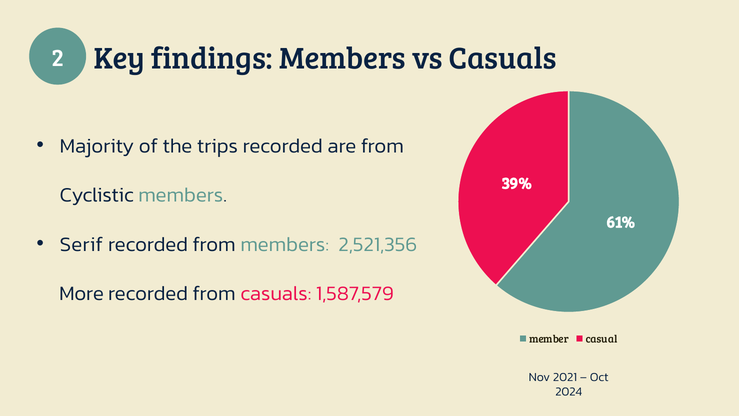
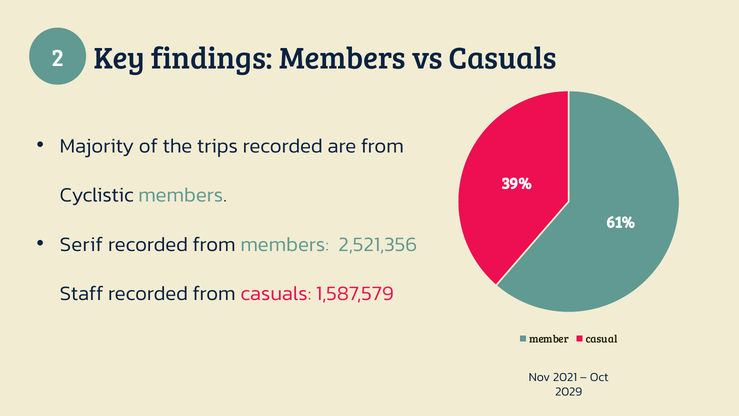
More: More -> Staff
2024: 2024 -> 2029
